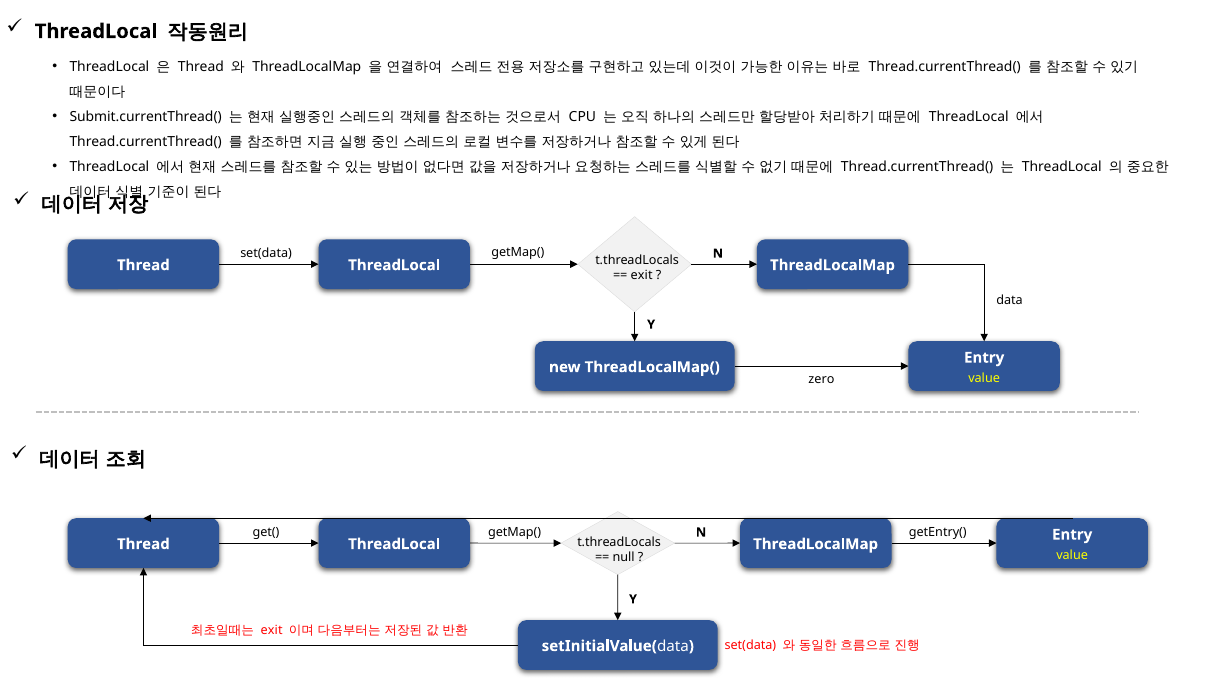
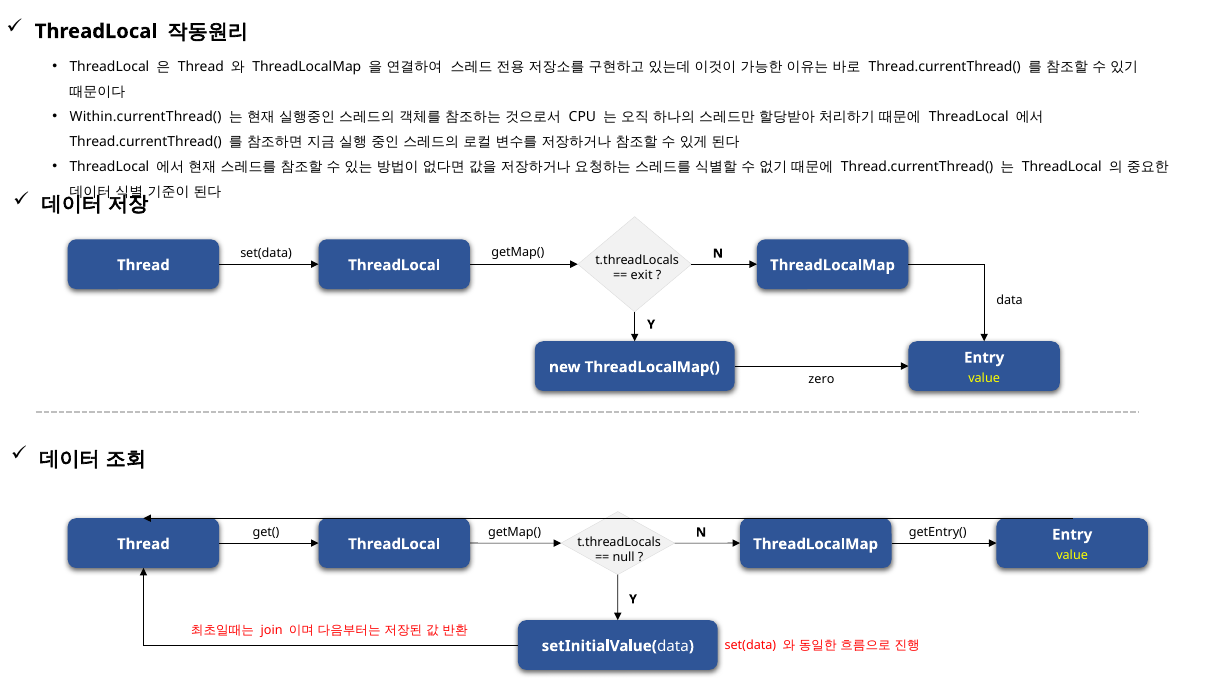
Submit.currentThread(: Submit.currentThread( -> Within.currentThread(
exit at (272, 630): exit -> join
